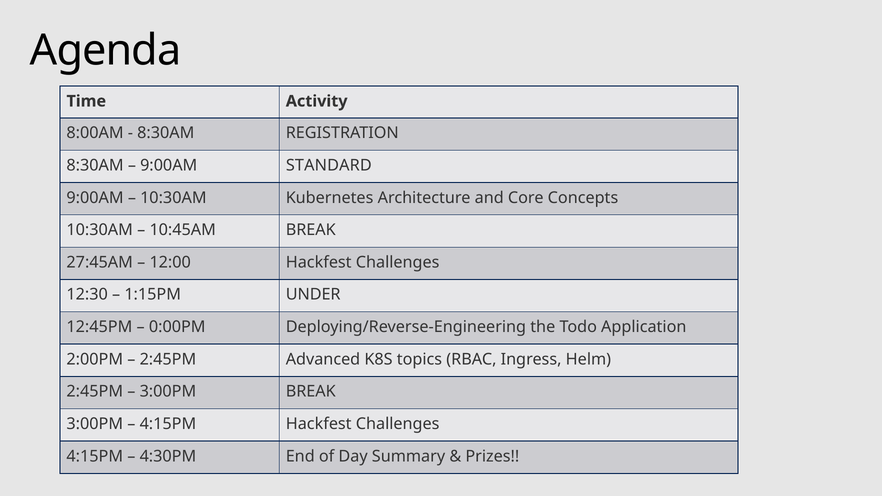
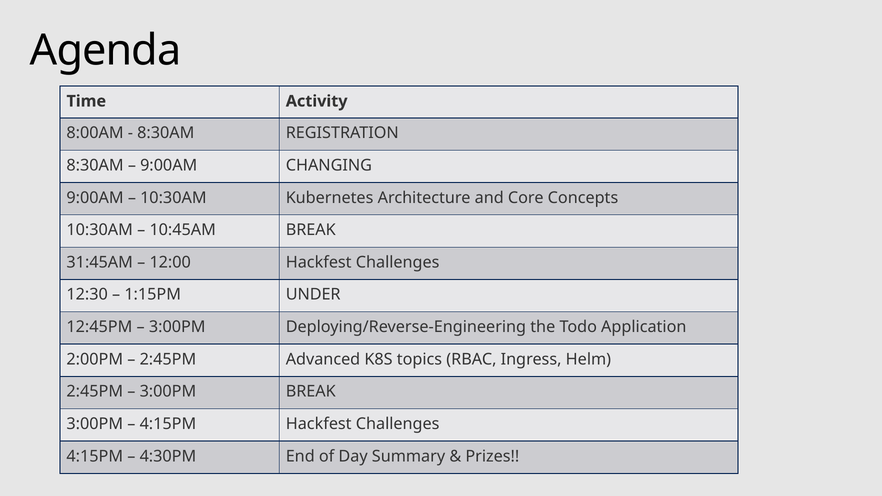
STANDARD: STANDARD -> CHANGING
27:45AM: 27:45AM -> 31:45AM
0:00PM at (177, 327): 0:00PM -> 3:00PM
